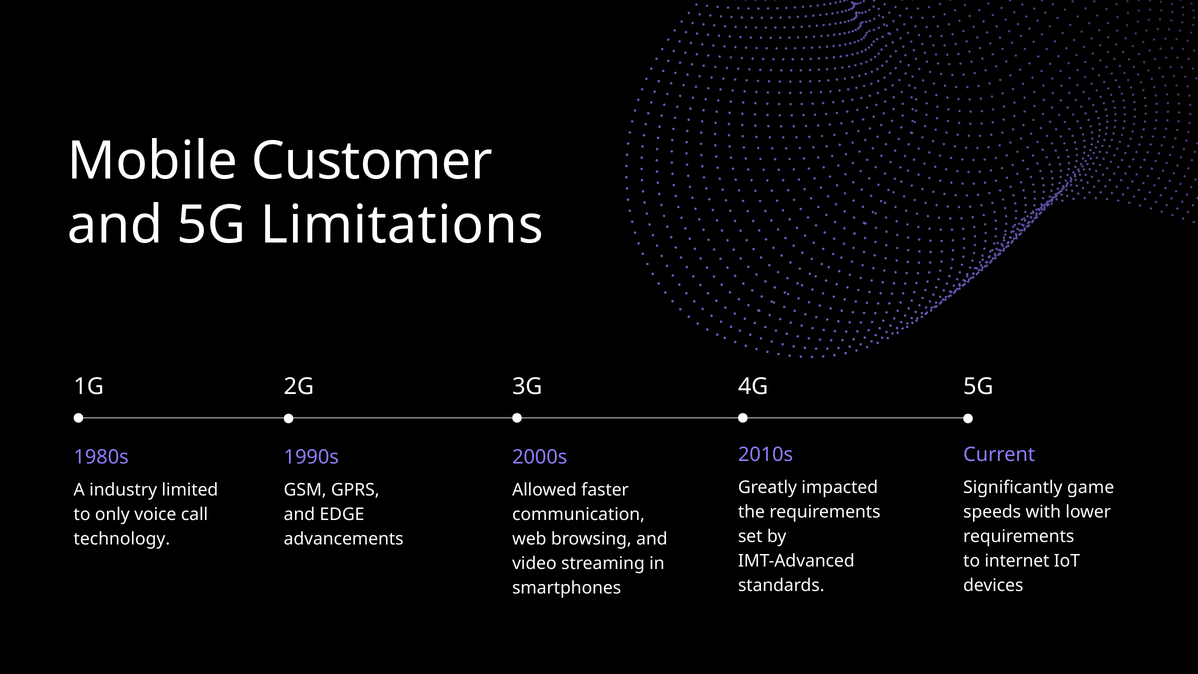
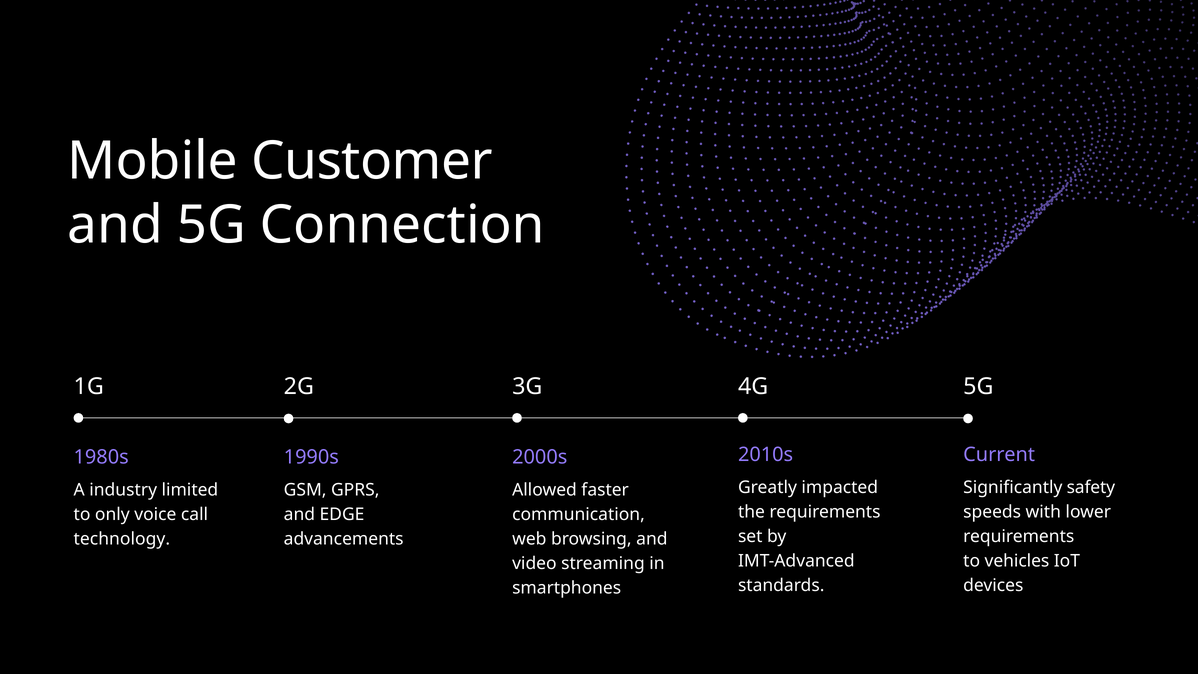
Limitations: Limitations -> Connection
game: game -> safety
internet: internet -> vehicles
